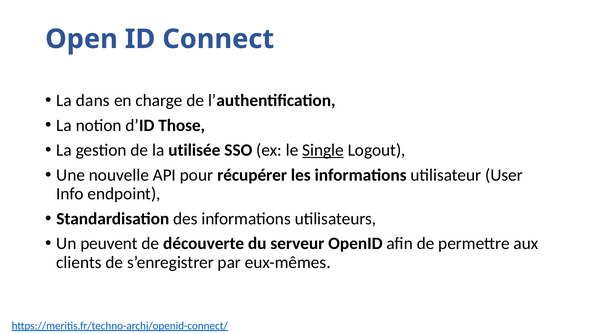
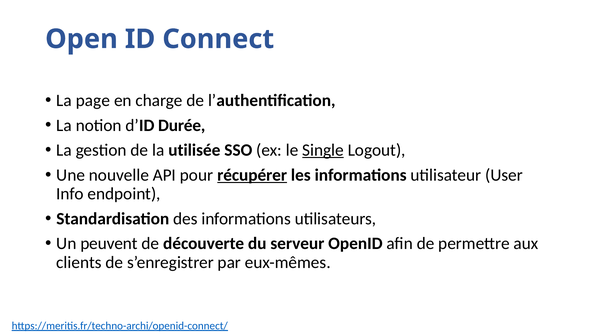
dans: dans -> page
Those: Those -> Durée
récupérer underline: none -> present
